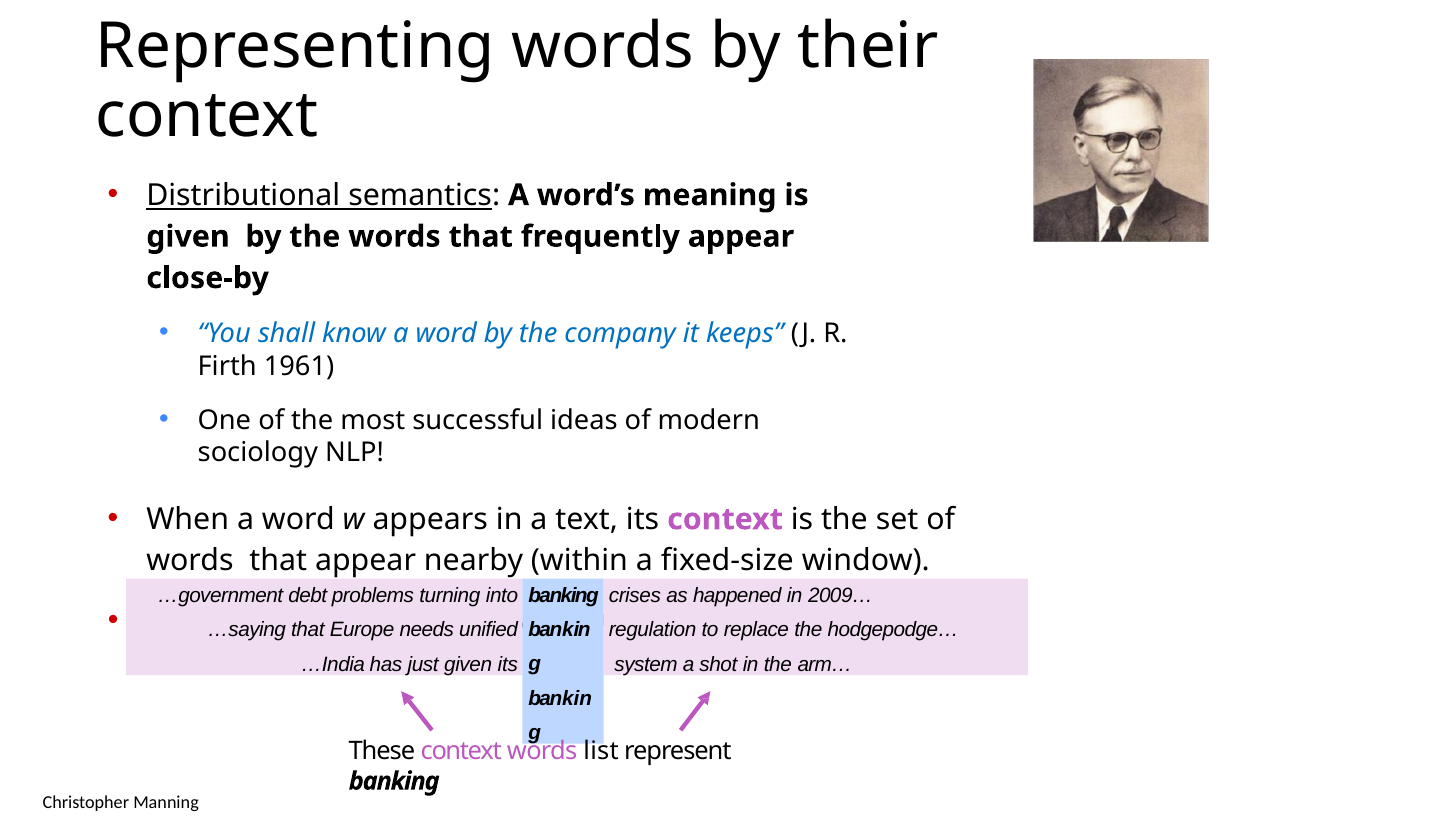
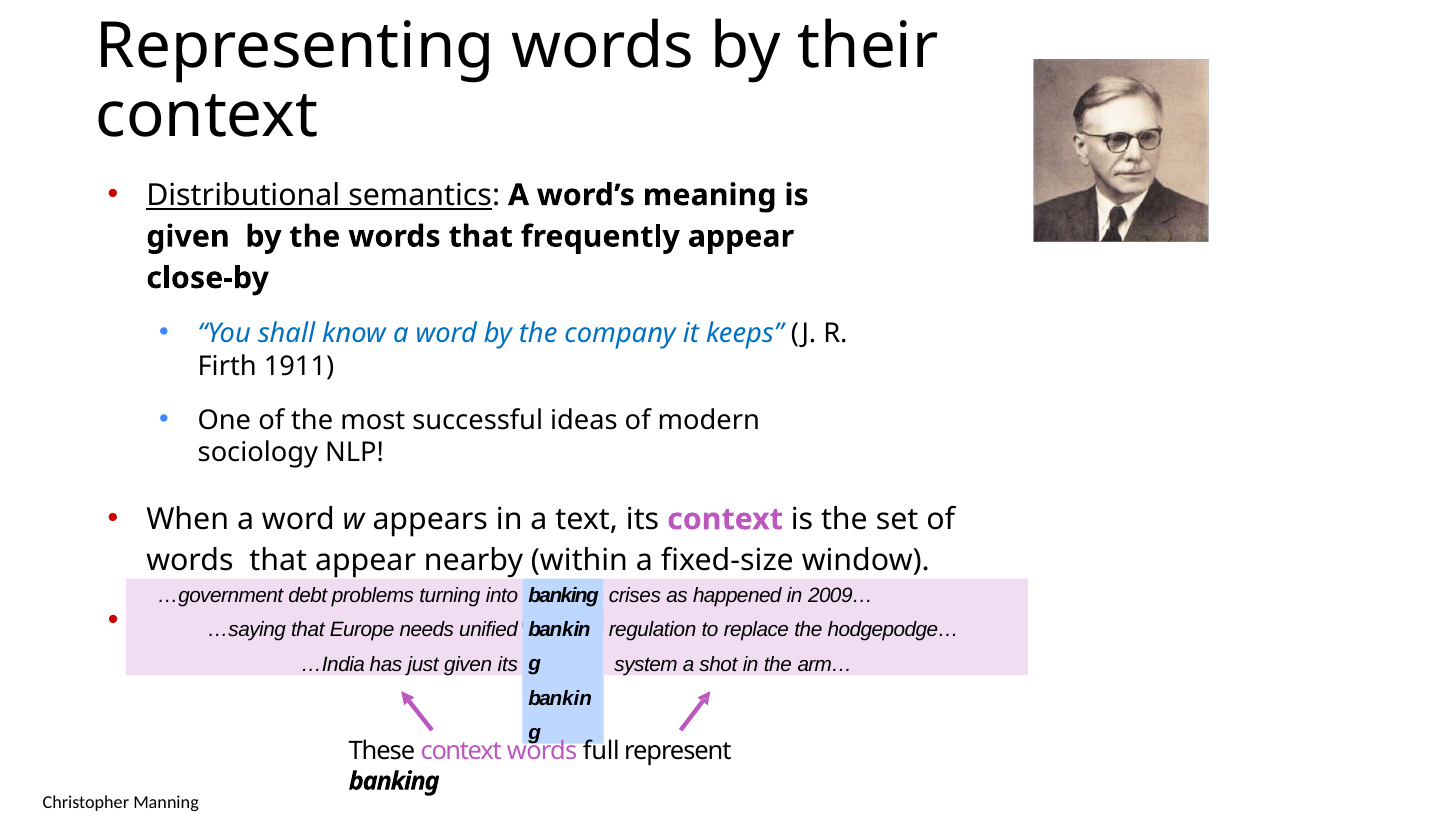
1961: 1961 -> 1911
list: list -> full
